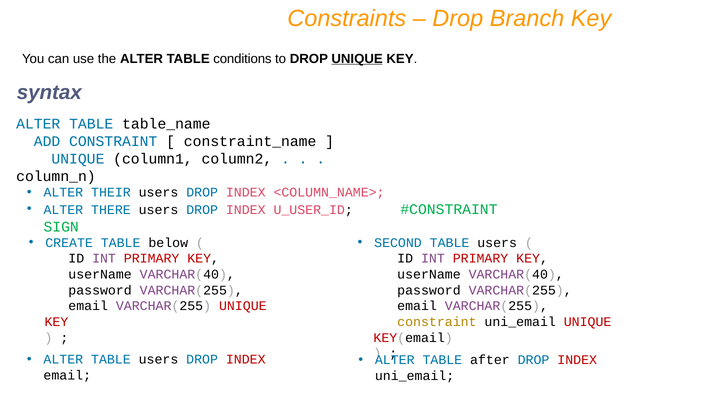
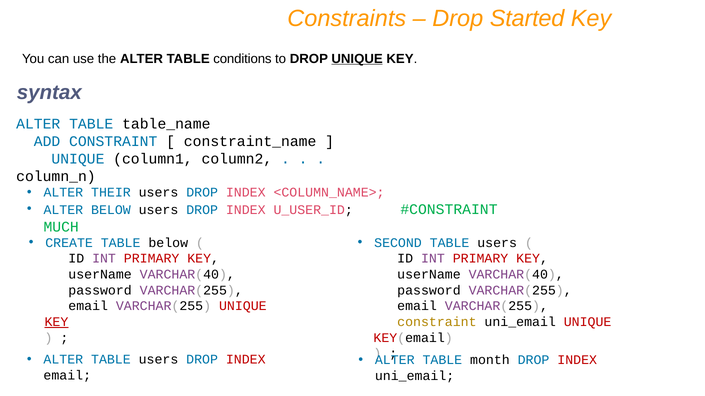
Branch: Branch -> Started
ALTER THERE: THERE -> BELOW
SIGN: SIGN -> MUCH
KEY at (56, 322) underline: none -> present
after: after -> month
